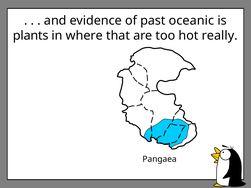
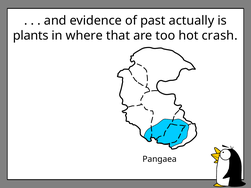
oceanic: oceanic -> actually
really: really -> crash
